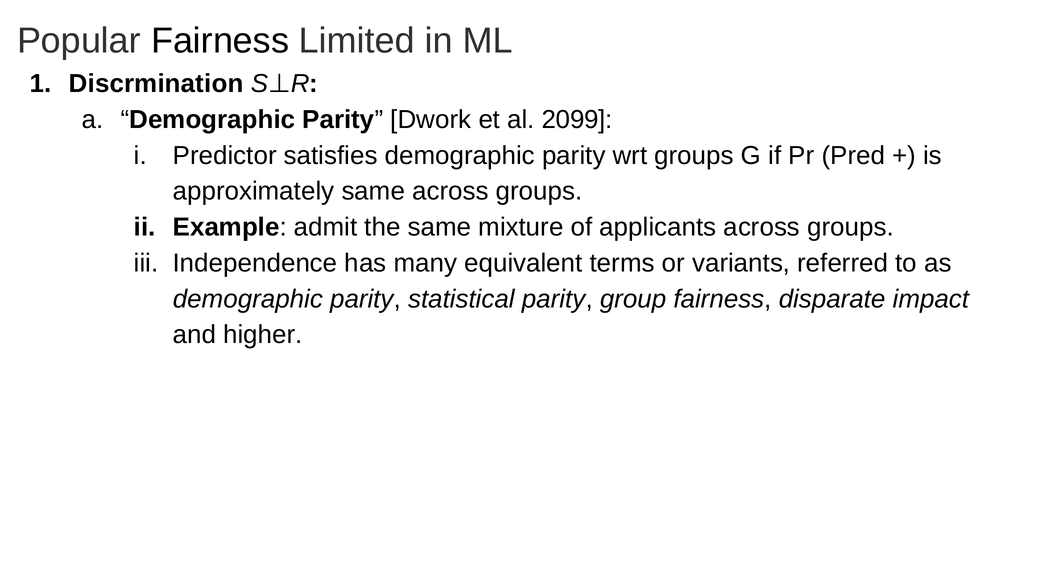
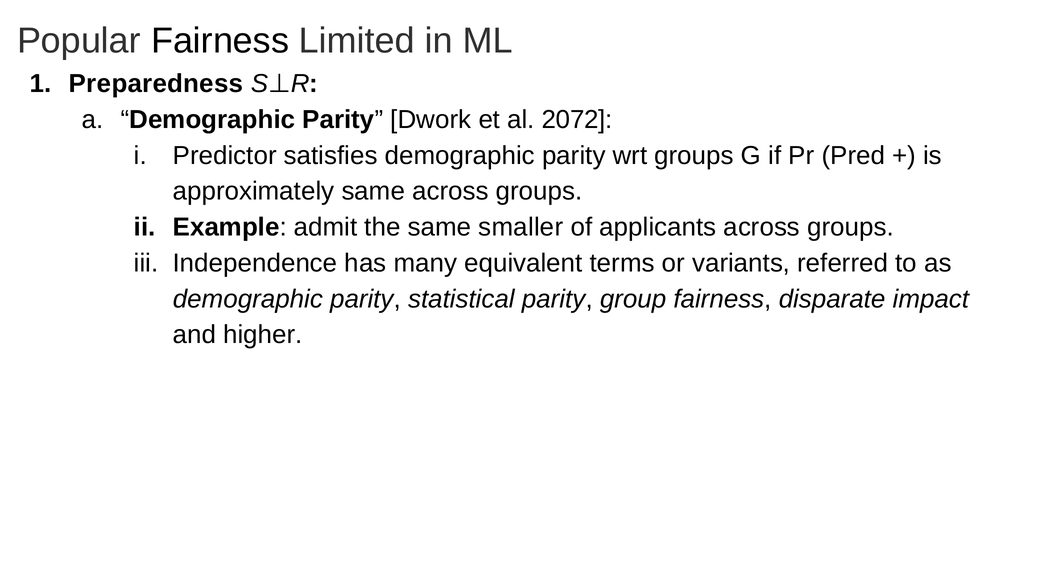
Discrmination: Discrmination -> Preparedness
2099: 2099 -> 2072
mixture: mixture -> smaller
